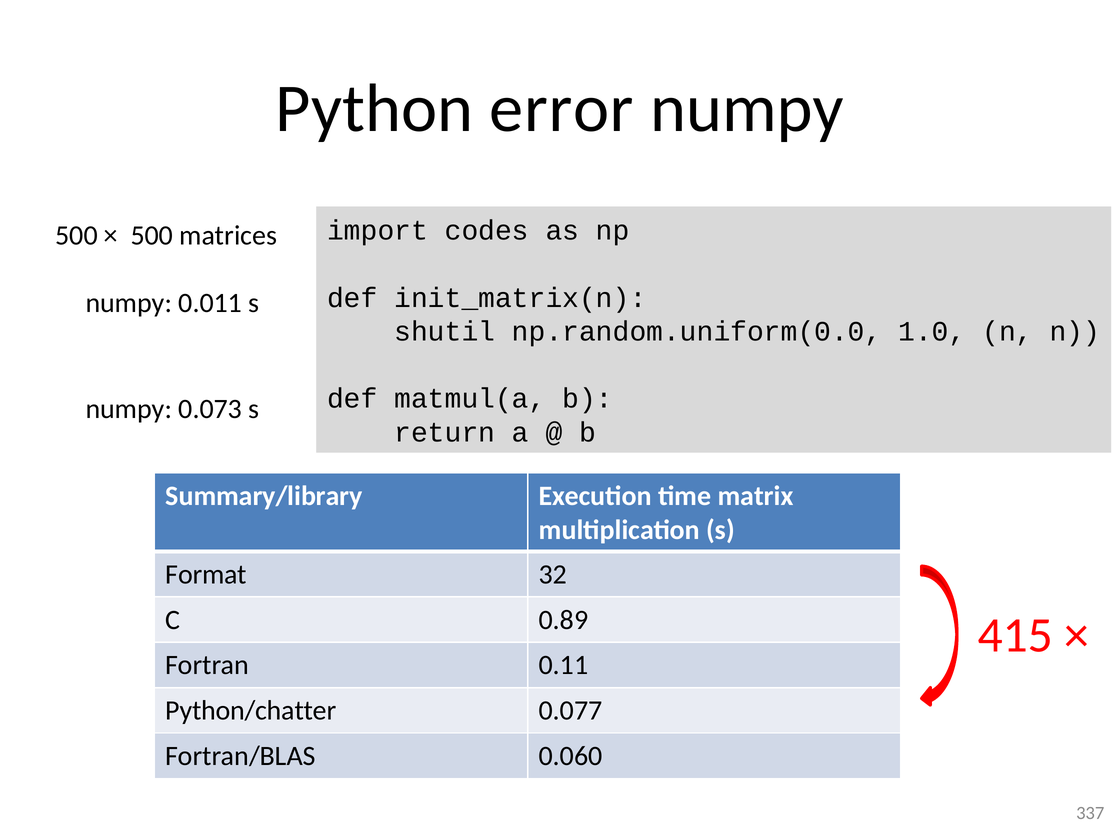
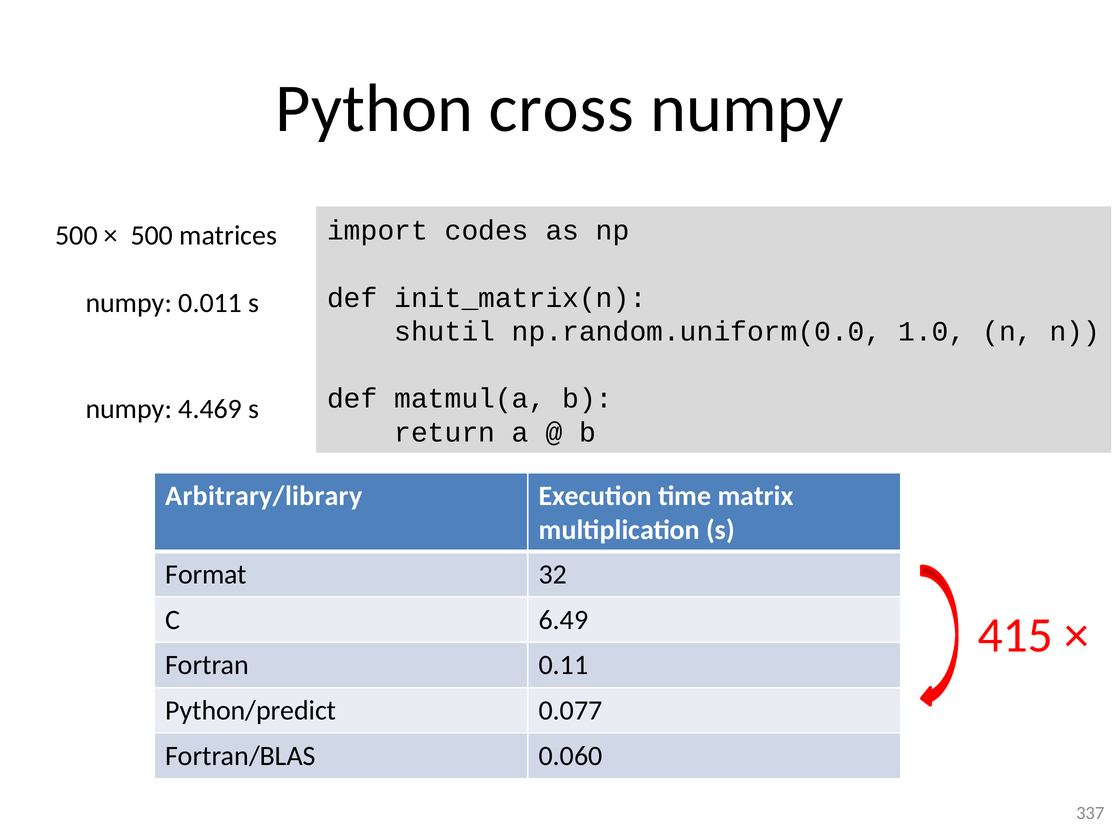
error: error -> cross
0.073: 0.073 -> 4.469
Summary/library: Summary/library -> Arbitrary/library
0.89: 0.89 -> 6.49
Python/chatter: Python/chatter -> Python/predict
